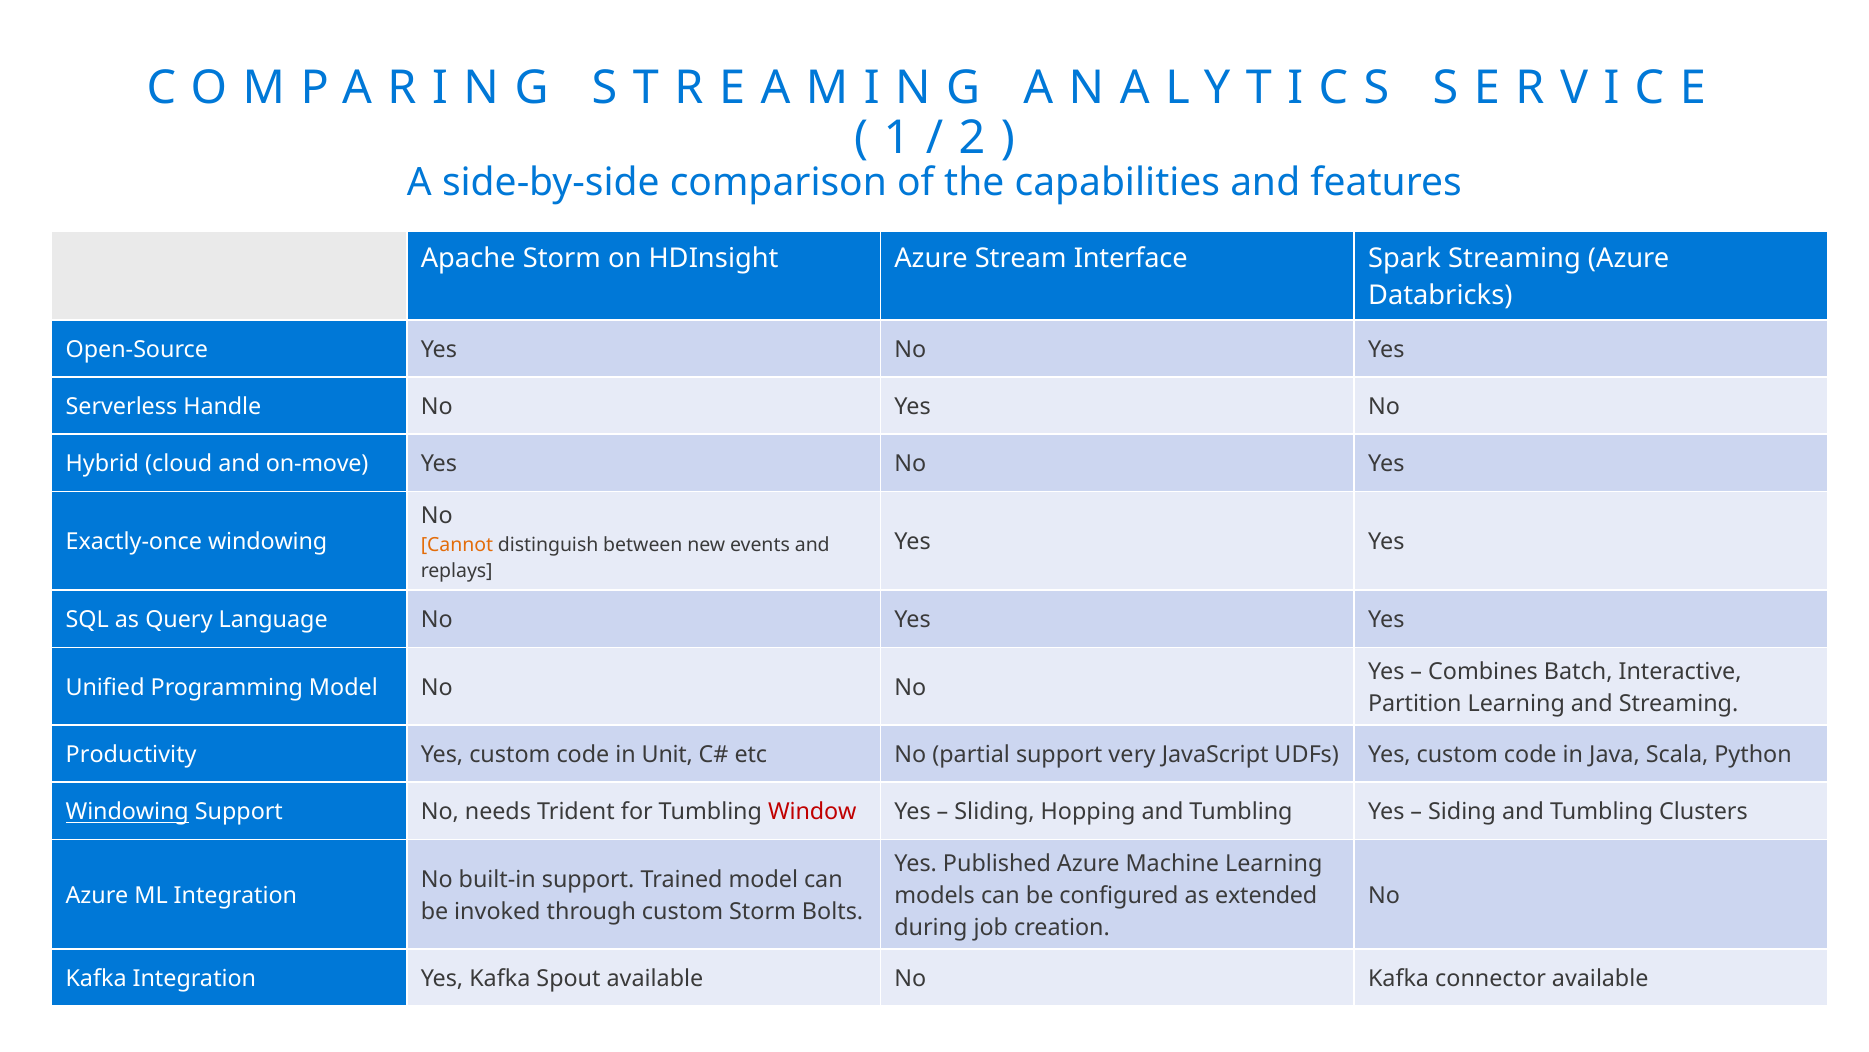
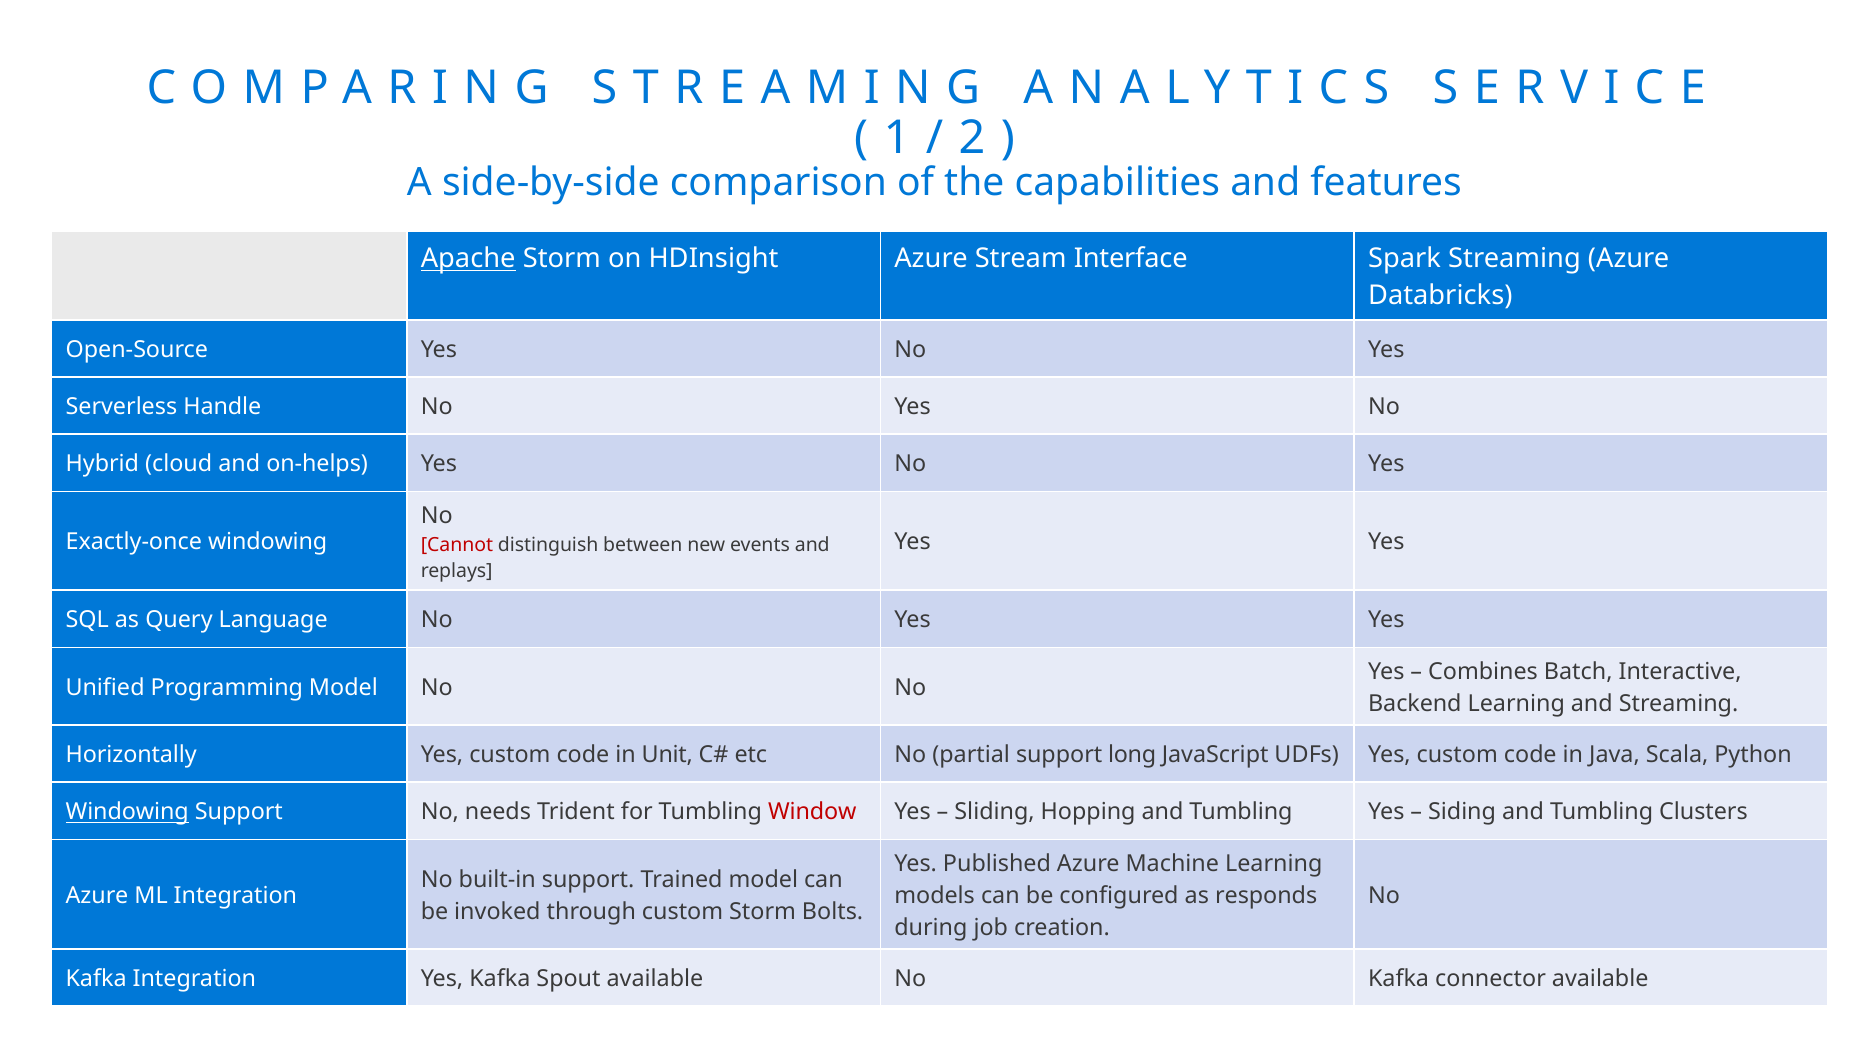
Apache underline: none -> present
on-move: on-move -> on-helps
Cannot colour: orange -> red
Partition: Partition -> Backend
Productivity: Productivity -> Horizontally
very: very -> long
extended: extended -> responds
